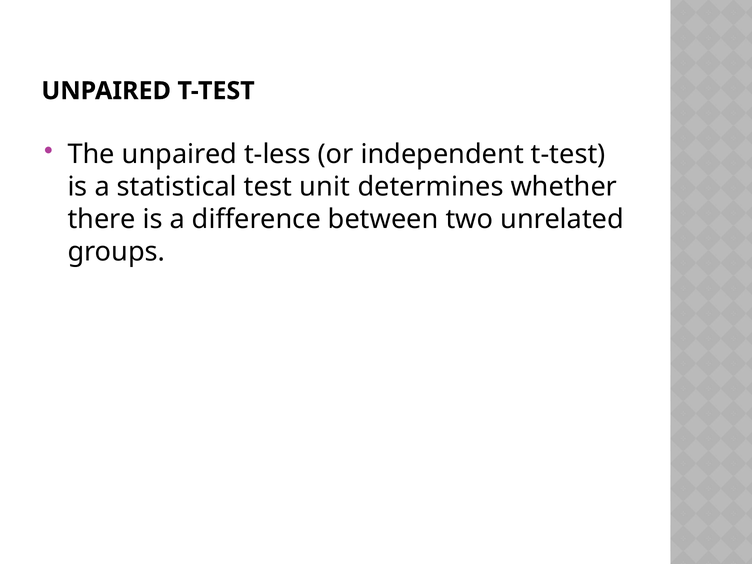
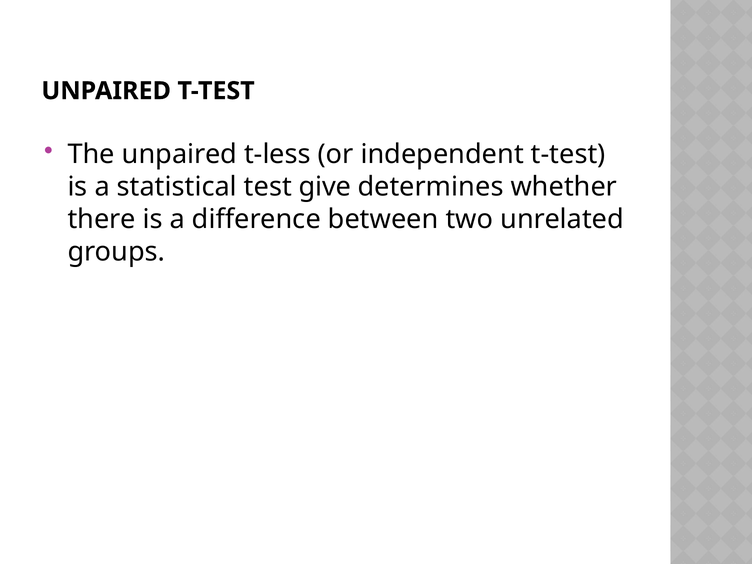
unit: unit -> give
